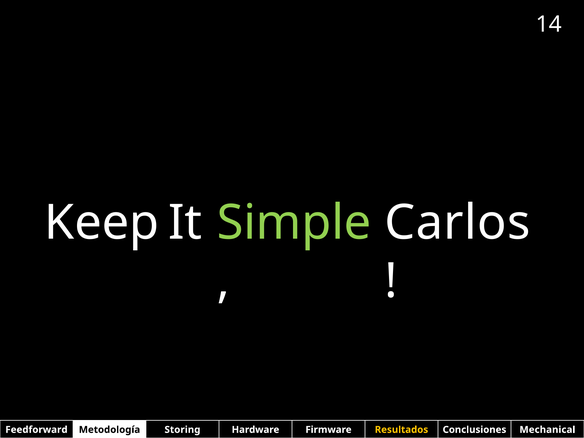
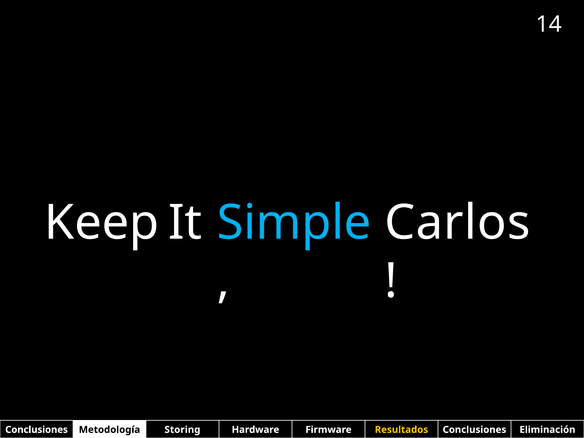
Simple colour: light green -> light blue
Feedforward at (36, 430): Feedforward -> Conclusiones
Mechanical: Mechanical -> Eliminación
